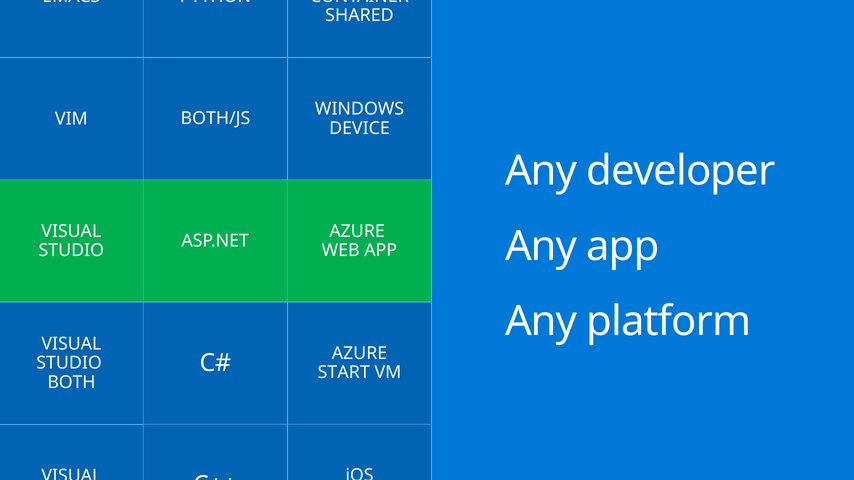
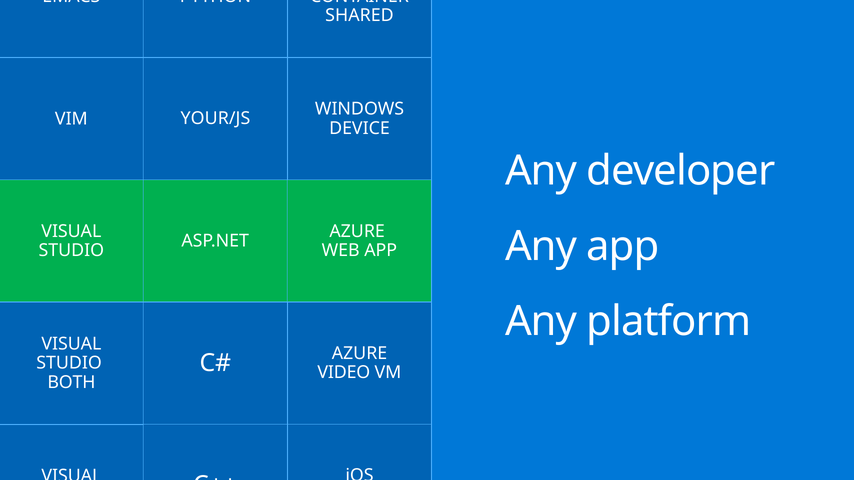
BOTH/JS: BOTH/JS -> YOUR/JS
START: START -> VIDEO
